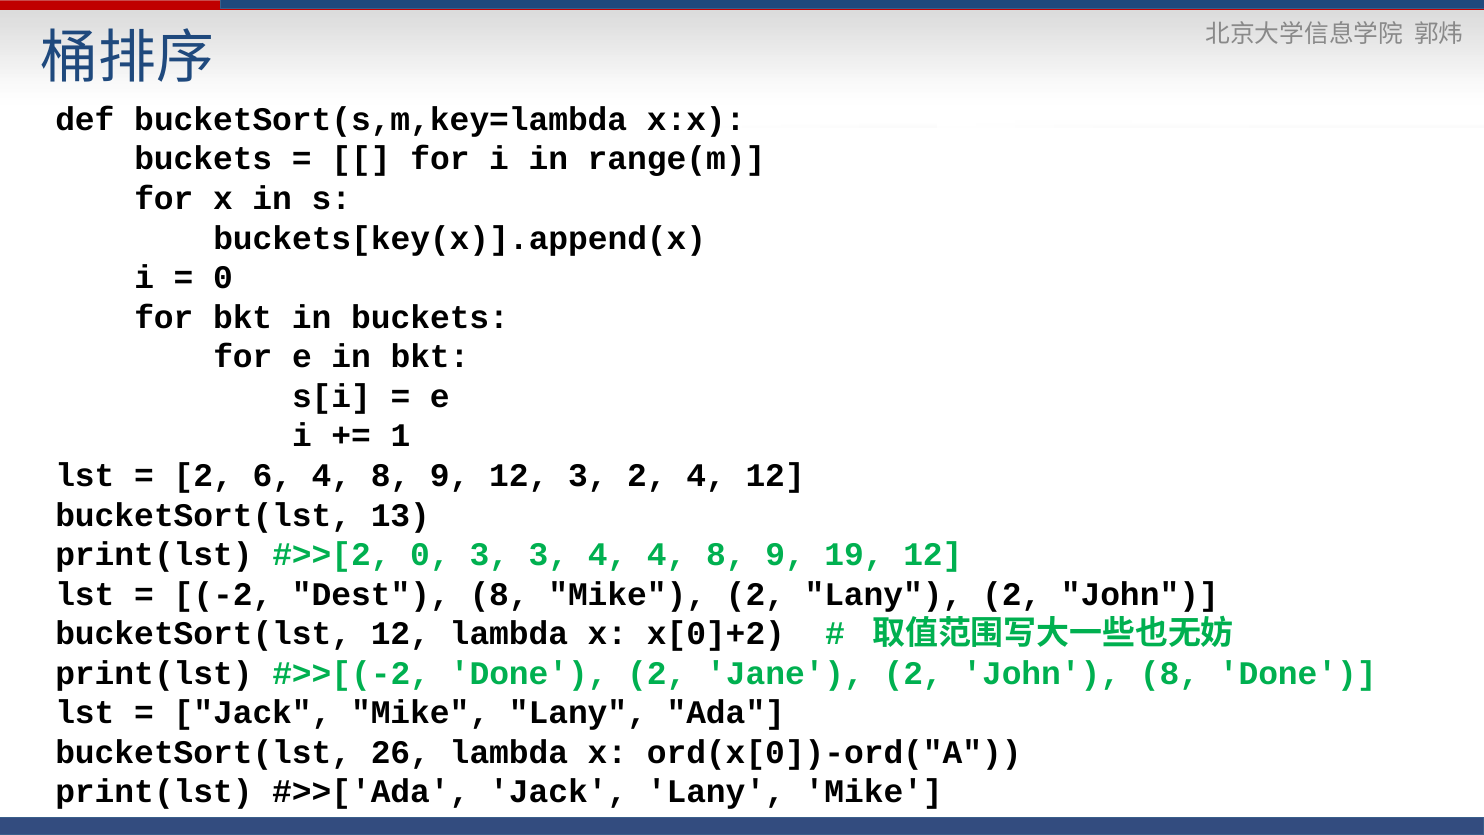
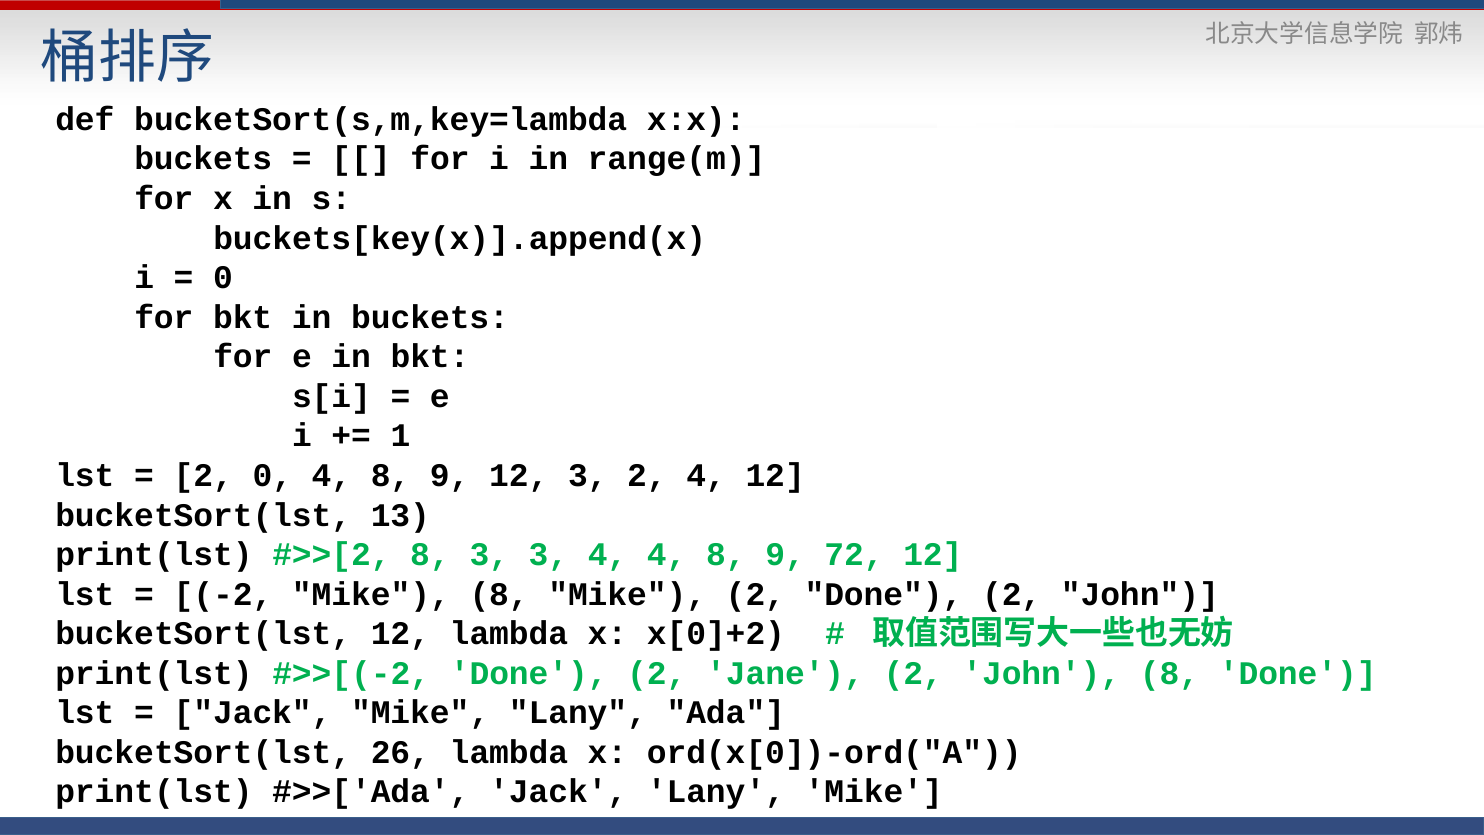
2 6: 6 -> 0
0 at (430, 555): 0 -> 8
19: 19 -> 72
-2 Dest: Dest -> Mike
2 Lany: Lany -> Done
